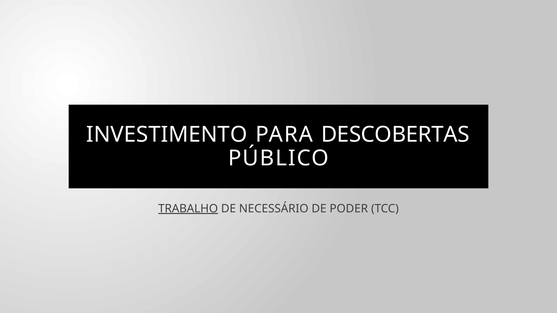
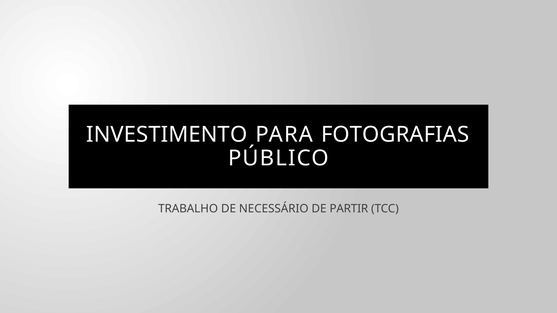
DESCOBERTAS: DESCOBERTAS -> FOTOGRAFIAS
TRABALHO underline: present -> none
PODER: PODER -> PARTIR
